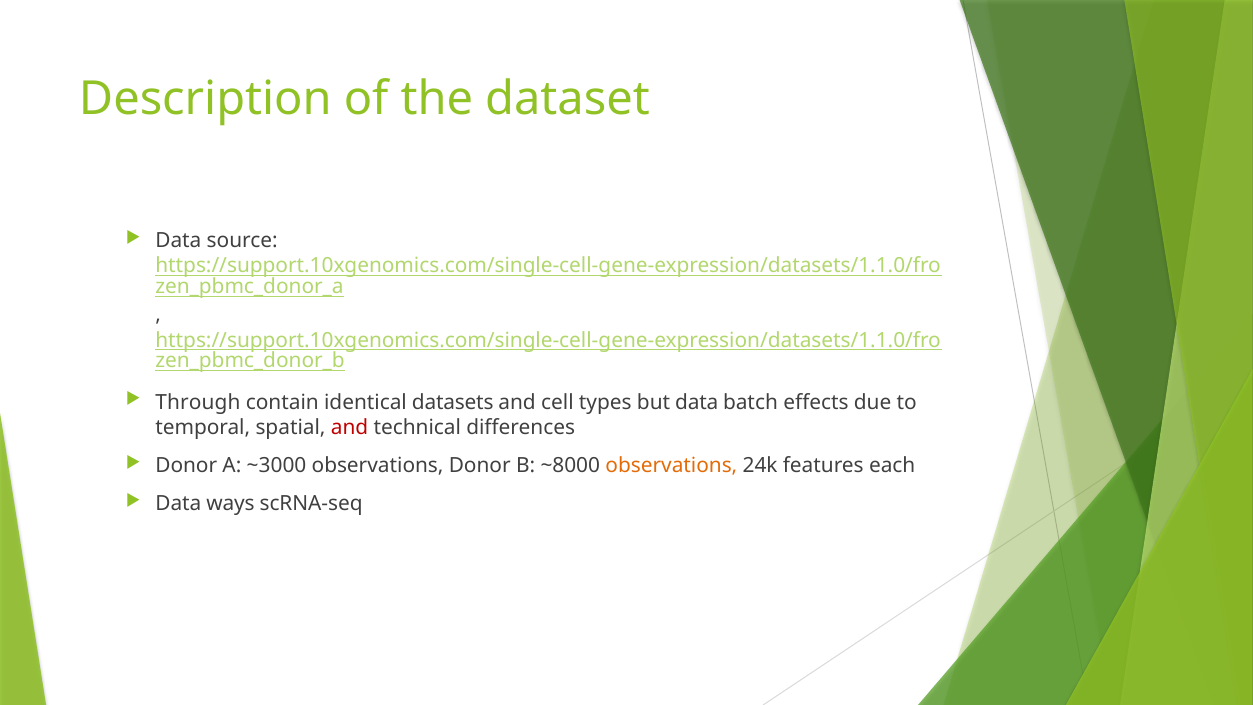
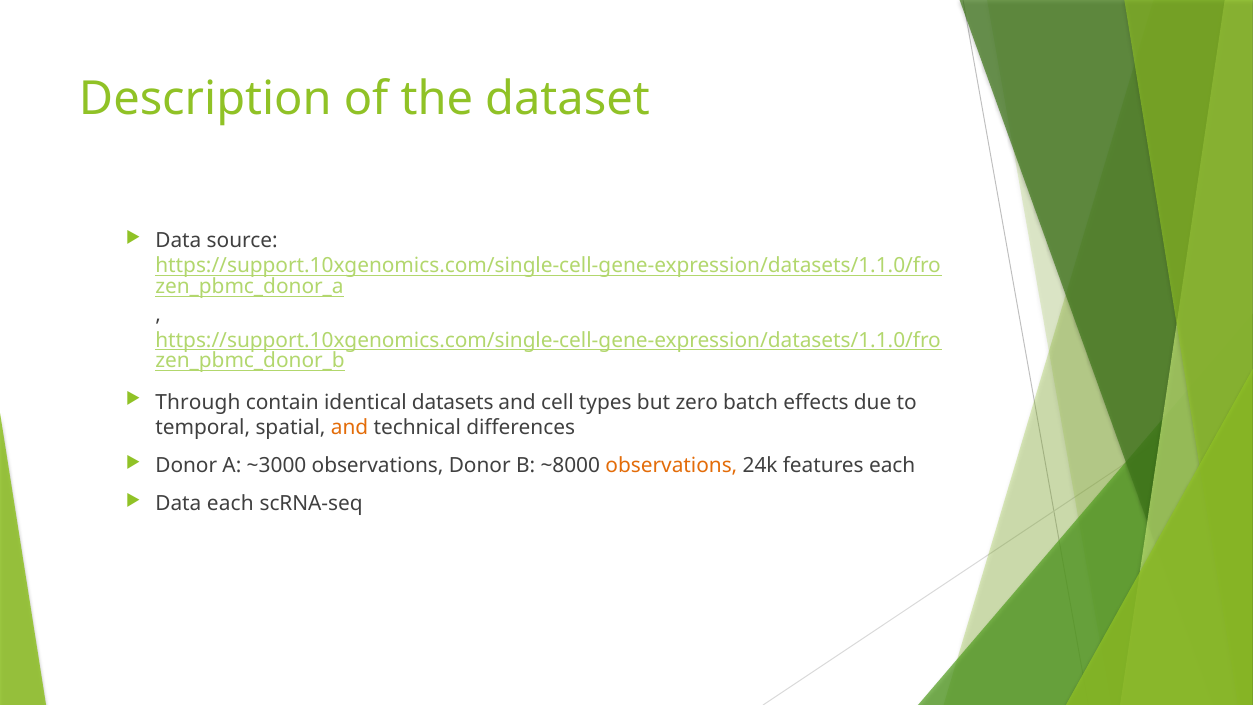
but data: data -> zero
and at (350, 427) colour: red -> orange
Data ways: ways -> each
